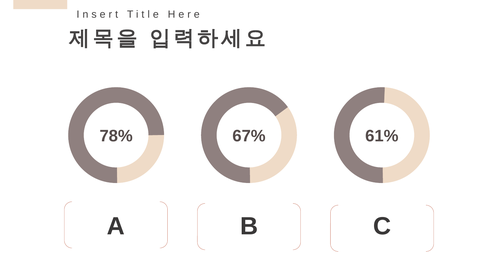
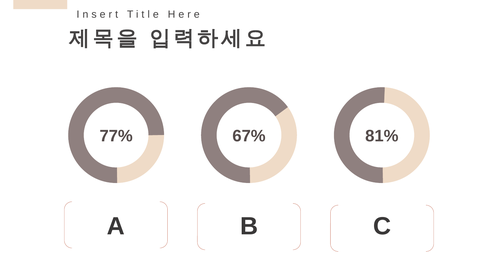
78%: 78% -> 77%
61%: 61% -> 81%
